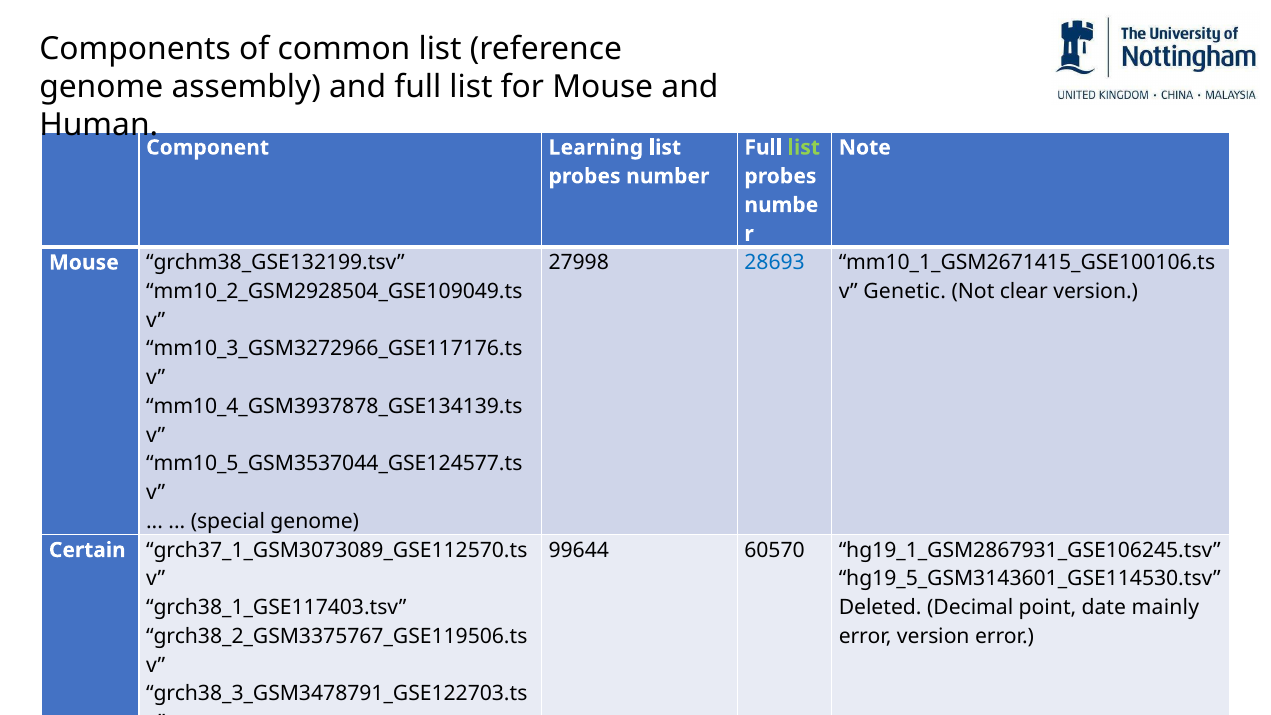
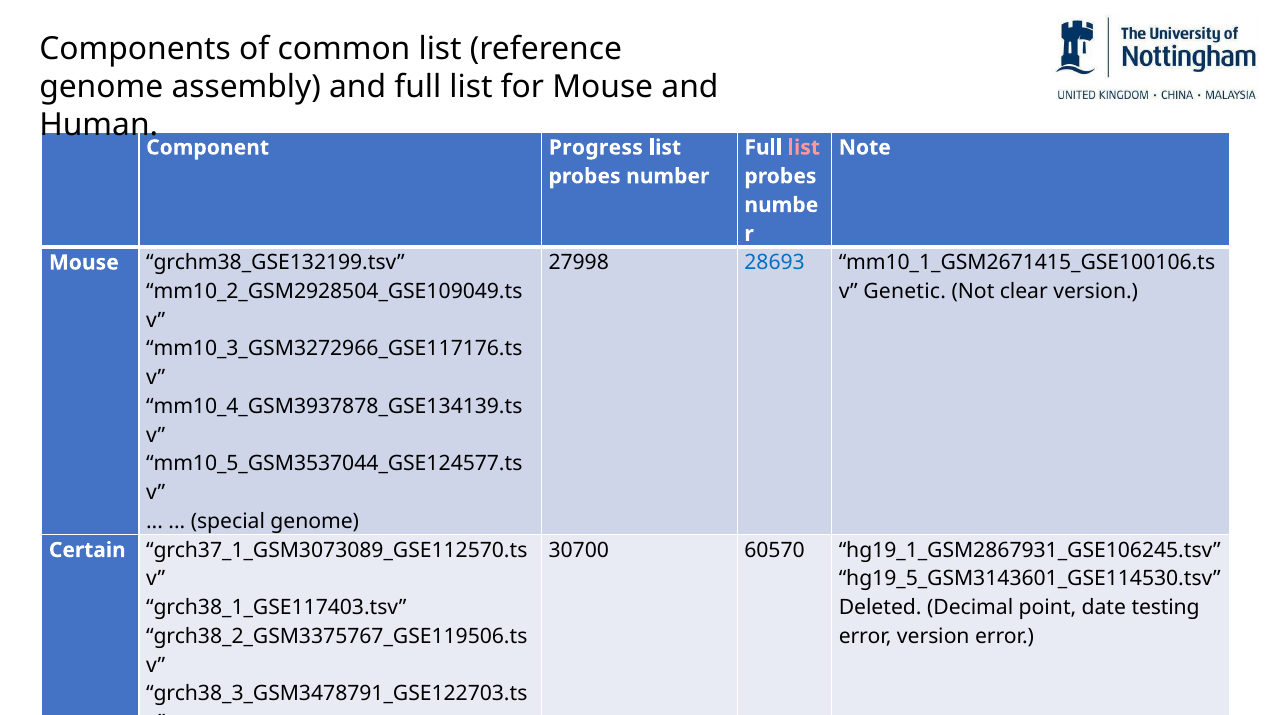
Learning: Learning -> Progress
list at (804, 148) colour: light green -> pink
99644: 99644 -> 30700
mainly: mainly -> testing
